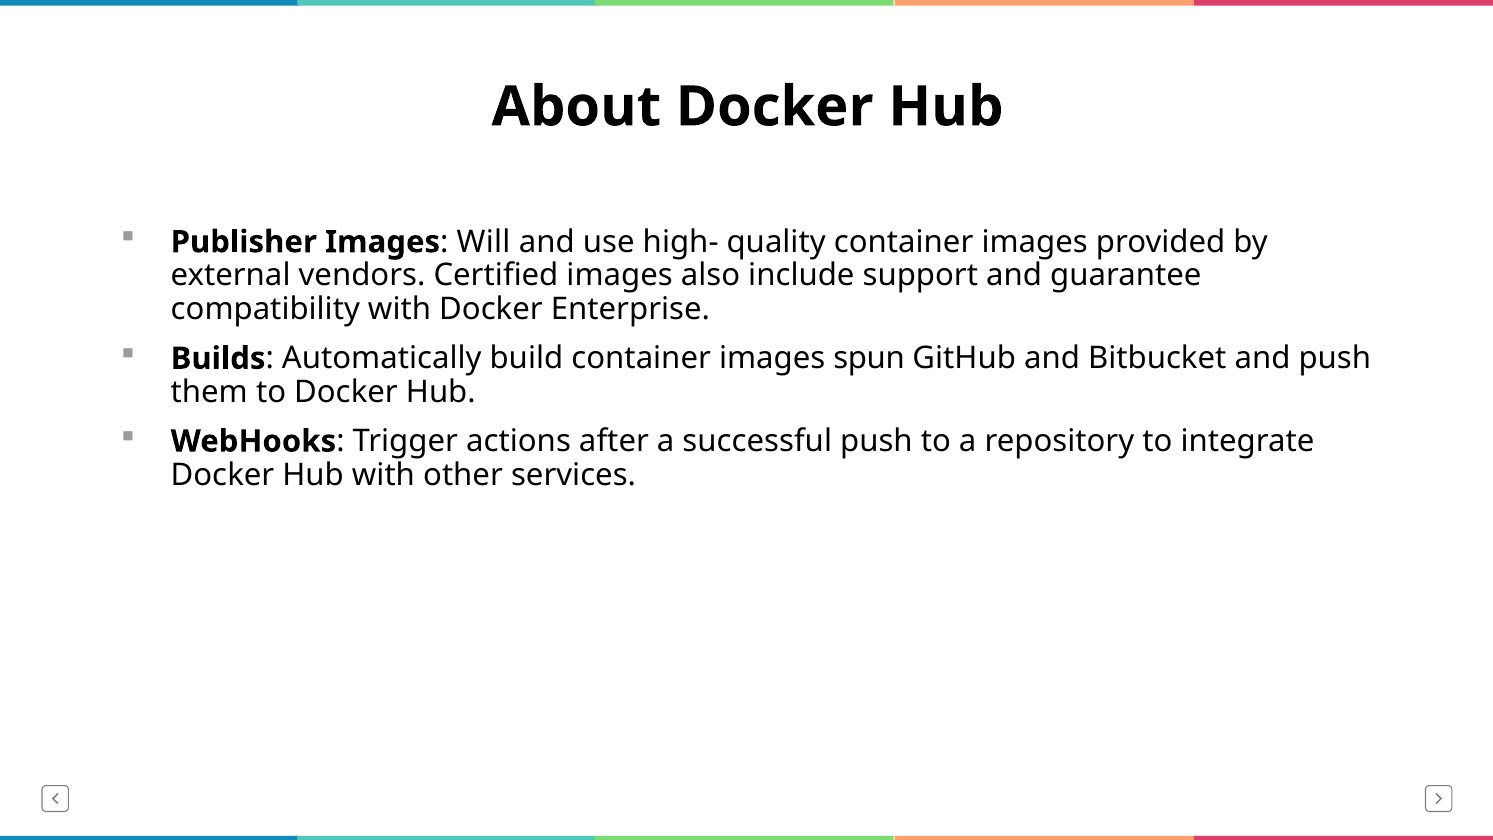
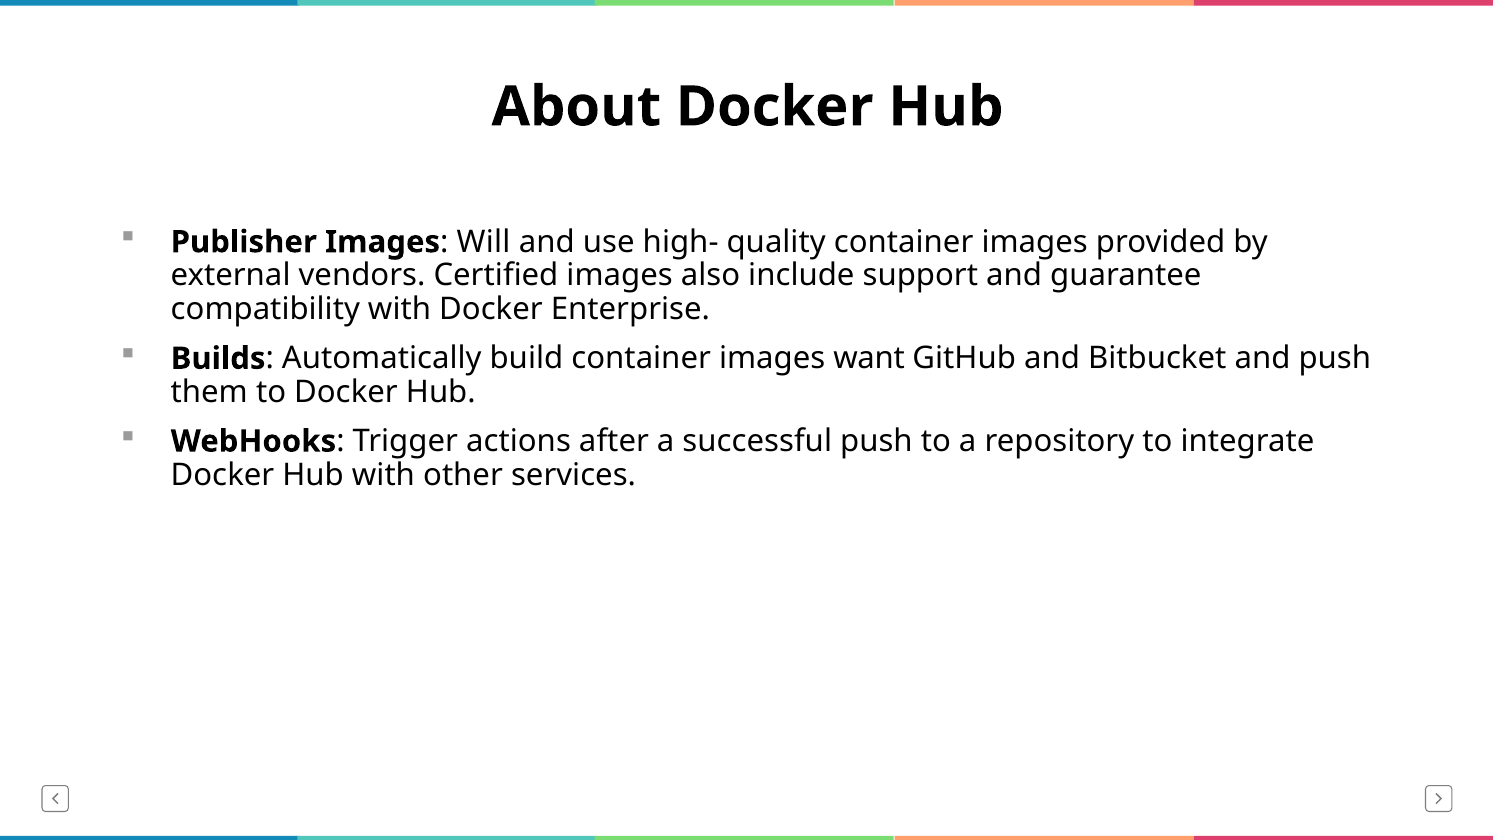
spun: spun -> want
